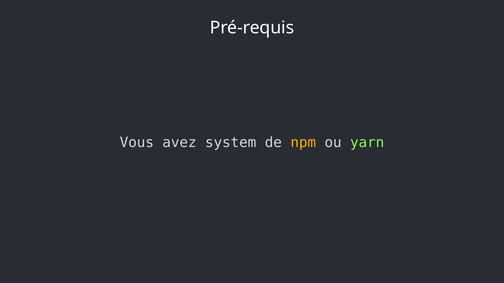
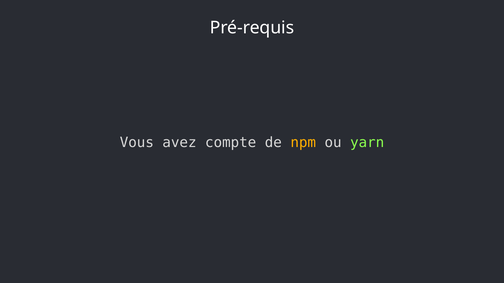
system: system -> compte
